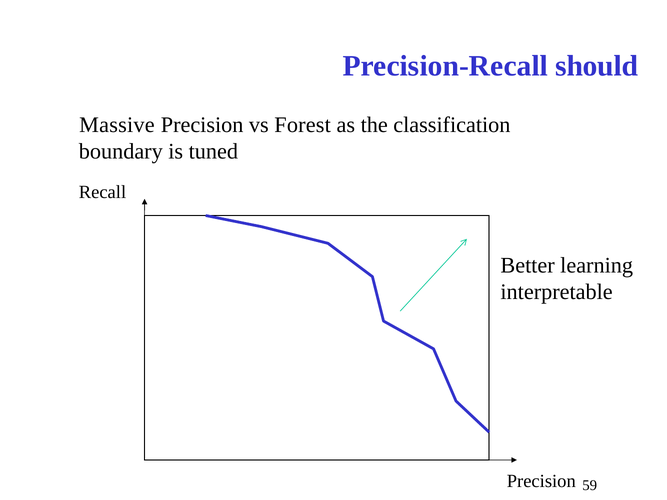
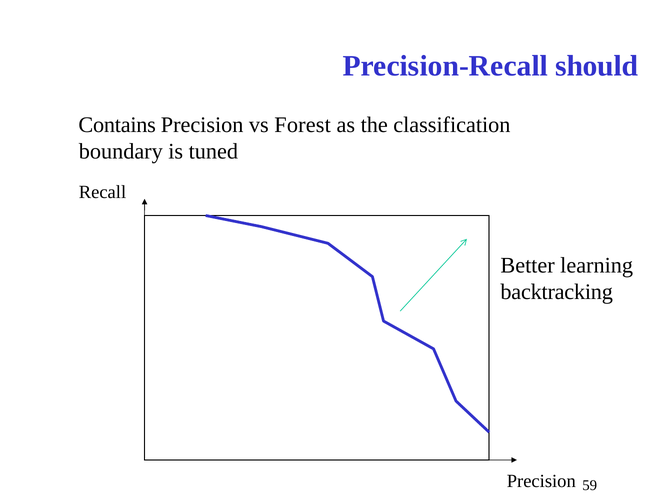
Massive: Massive -> Contains
interpretable: interpretable -> backtracking
